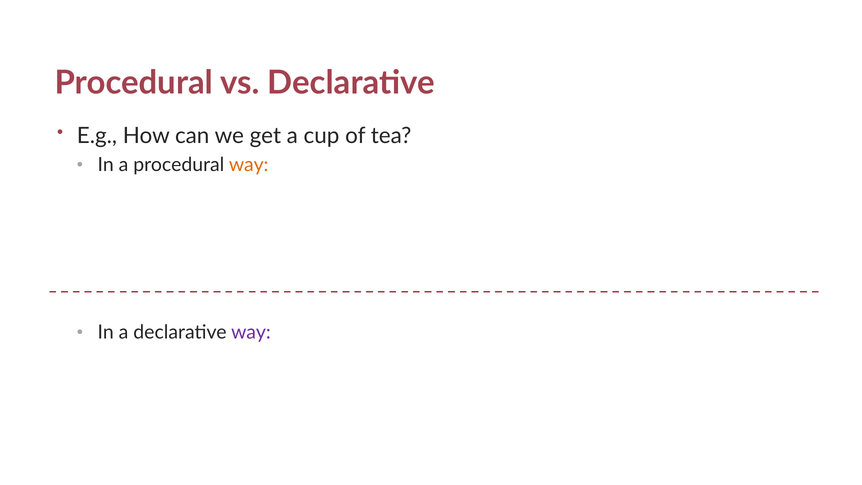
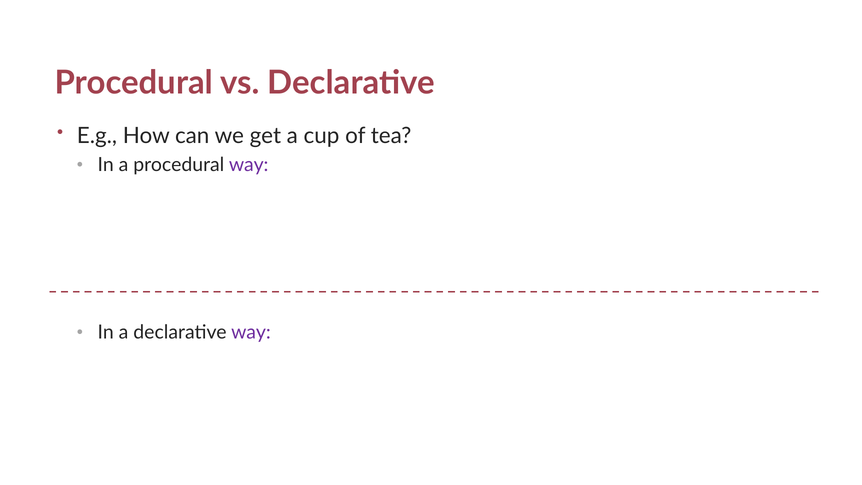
way at (249, 165) colour: orange -> purple
